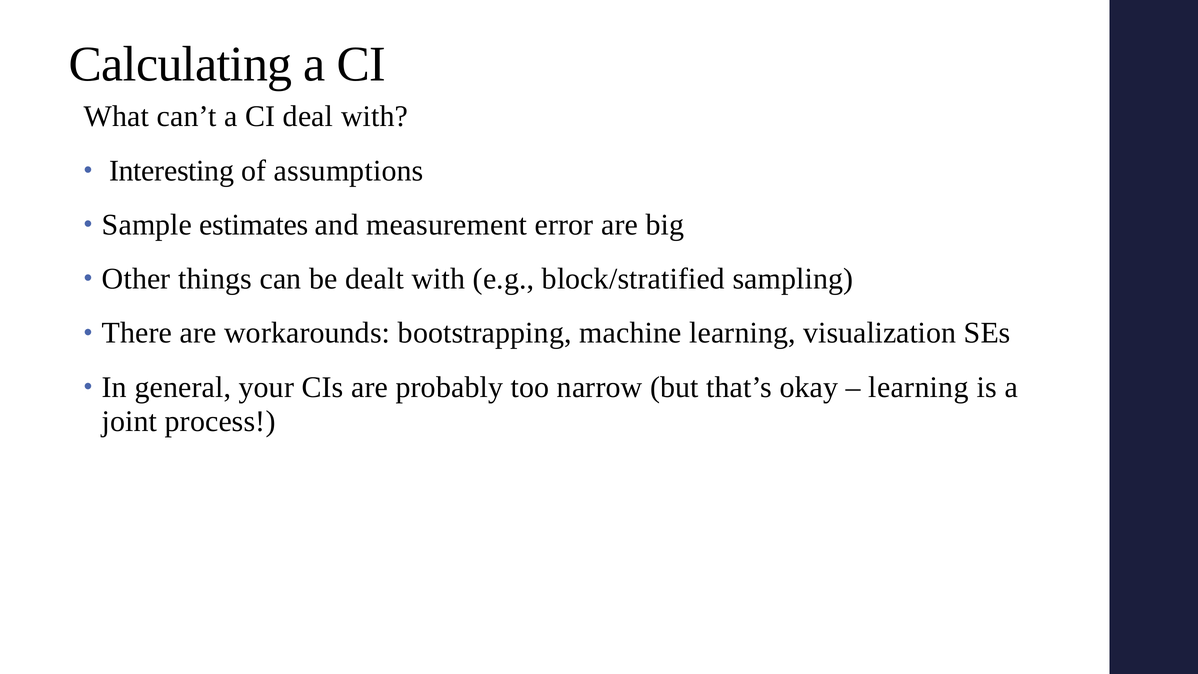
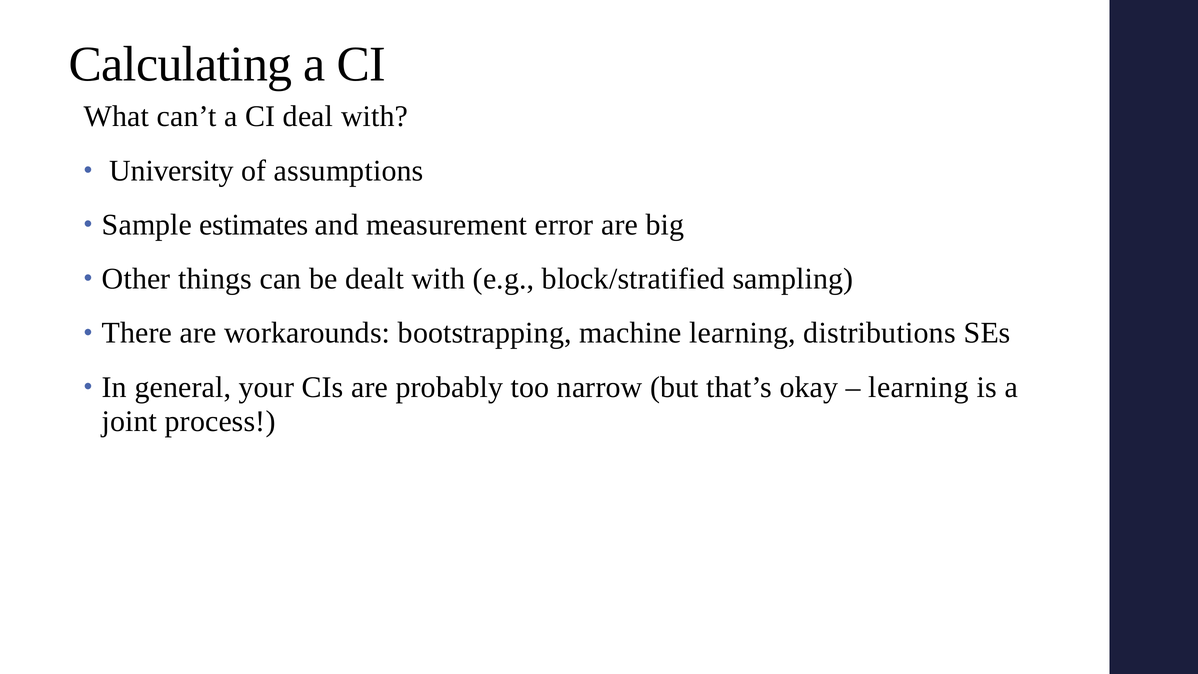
Interesting: Interesting -> University
visualization: visualization -> distributions
